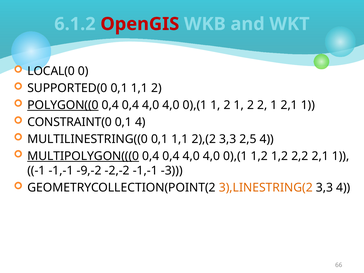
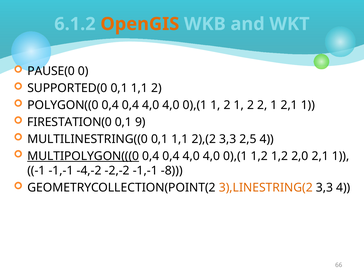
OpenGIS colour: red -> orange
LOCAL(0: LOCAL(0 -> PAUSE(0
POLYGON((0 underline: present -> none
CONSTRAINT(0: CONSTRAINT(0 -> FIRESTATION(0
0,1 4: 4 -> 9
2,2: 2,2 -> 2,0
-9,-2: -9,-2 -> -4,-2
-3: -3 -> -8
